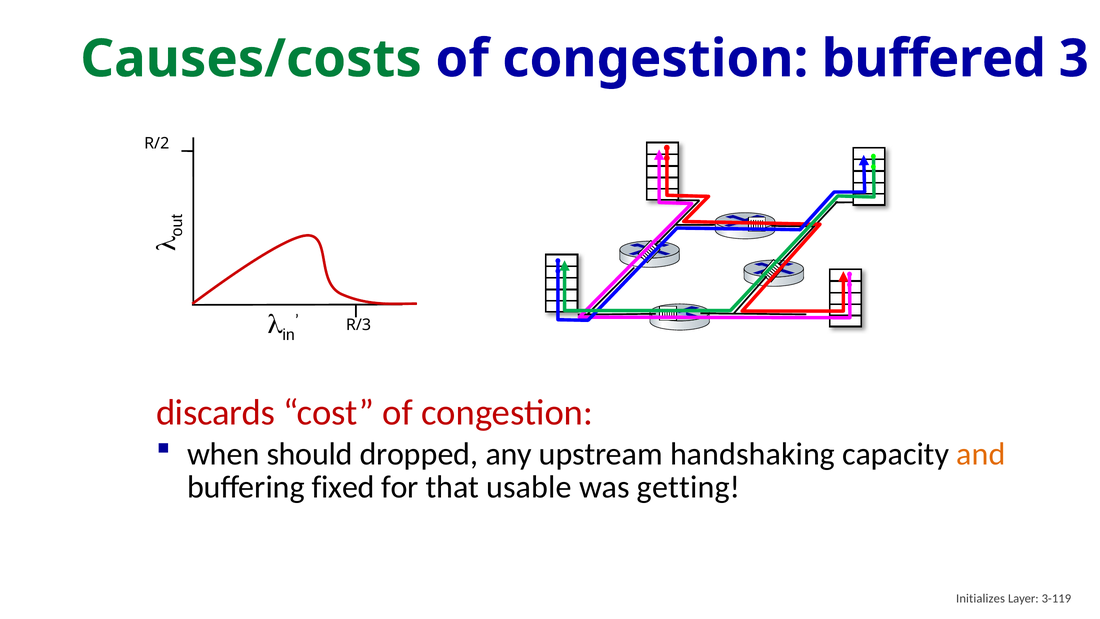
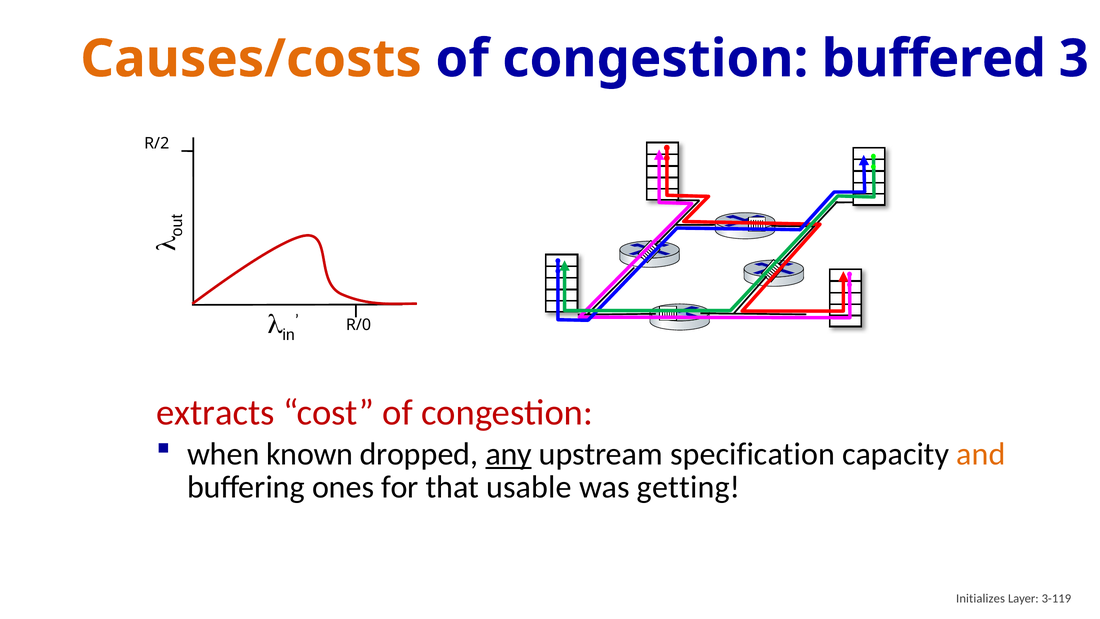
Causes/costs colour: green -> orange
R/3: R/3 -> R/0
discards: discards -> extracts
should: should -> known
any underline: none -> present
handshaking: handshaking -> specification
fixed: fixed -> ones
